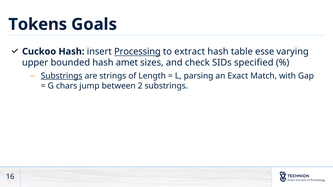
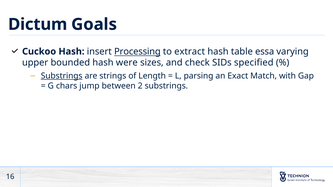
Tokens: Tokens -> Dictum
esse: esse -> essa
amet: amet -> were
